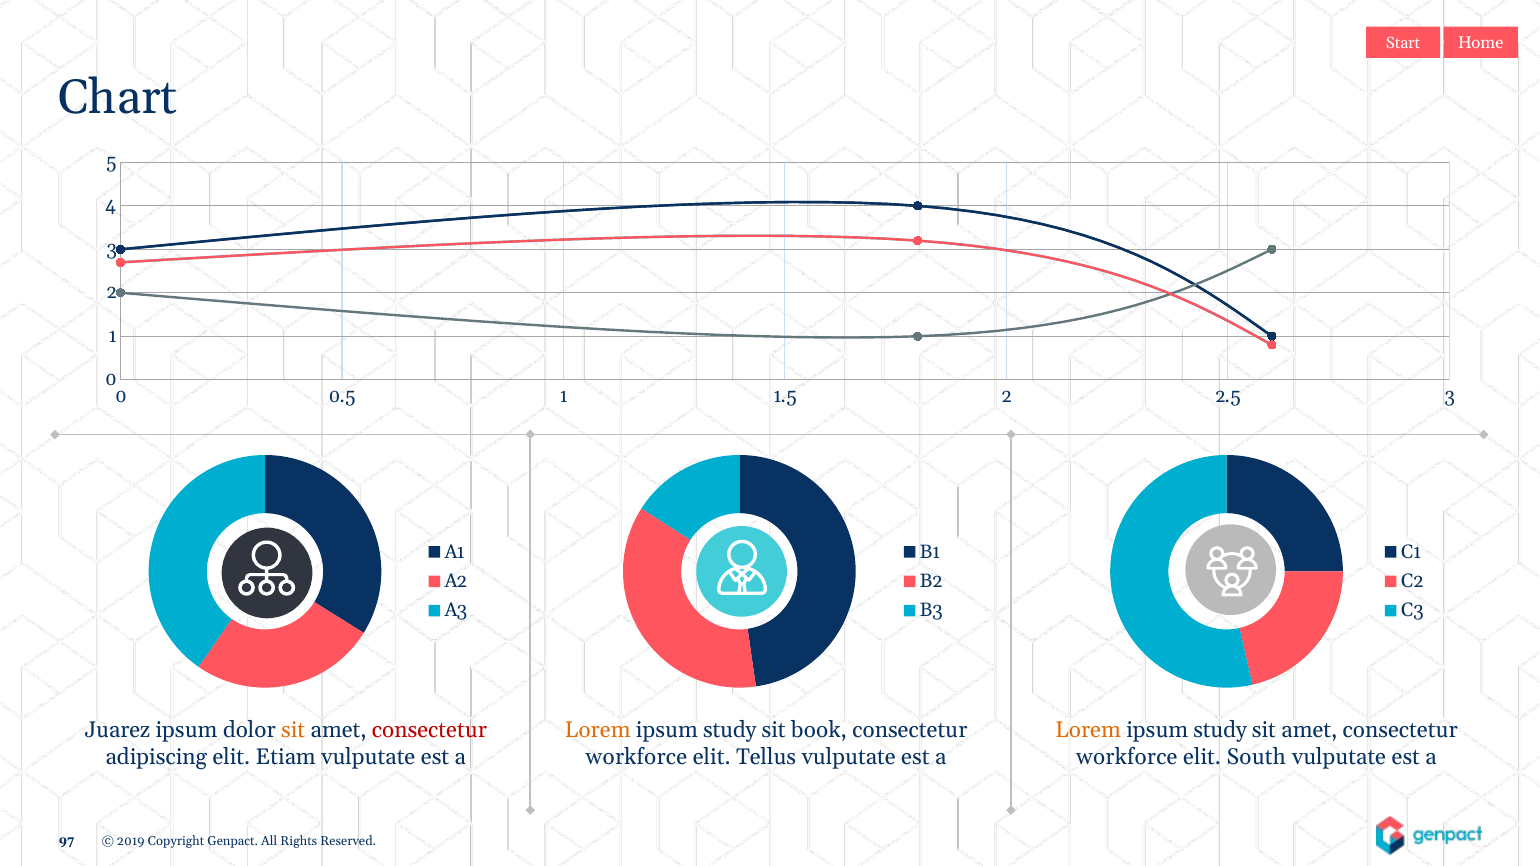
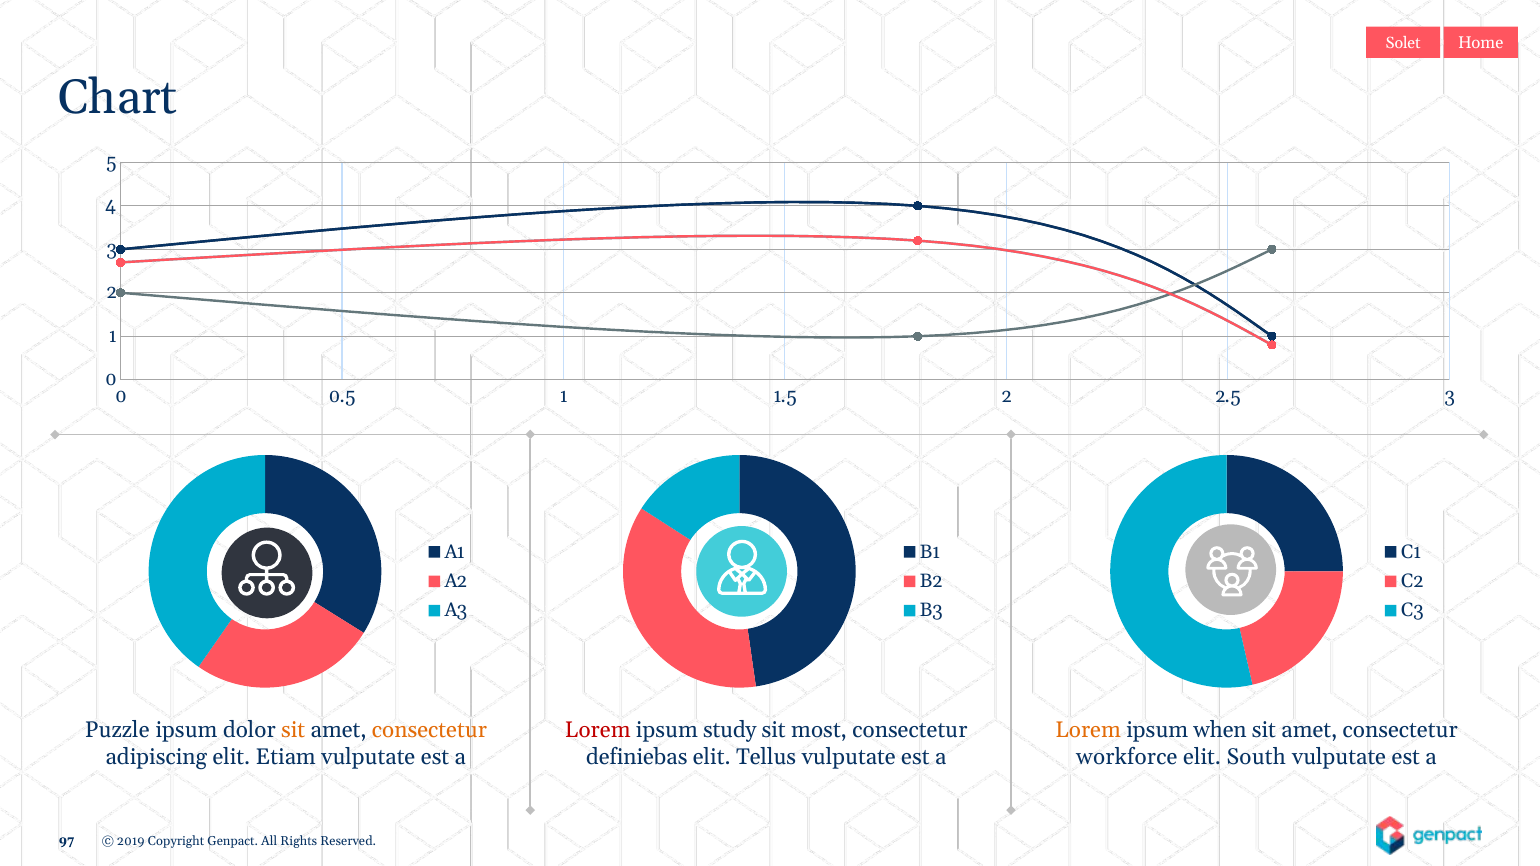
Start: Start -> Solet
Juarez: Juarez -> Puzzle
consectetur at (429, 730) colour: red -> orange
Lorem at (598, 730) colour: orange -> red
book: book -> most
study at (1220, 730): study -> when
workforce at (637, 757): workforce -> definiebas
